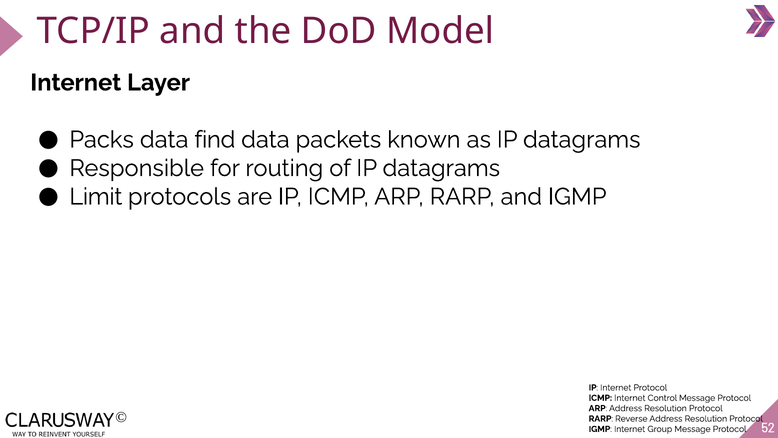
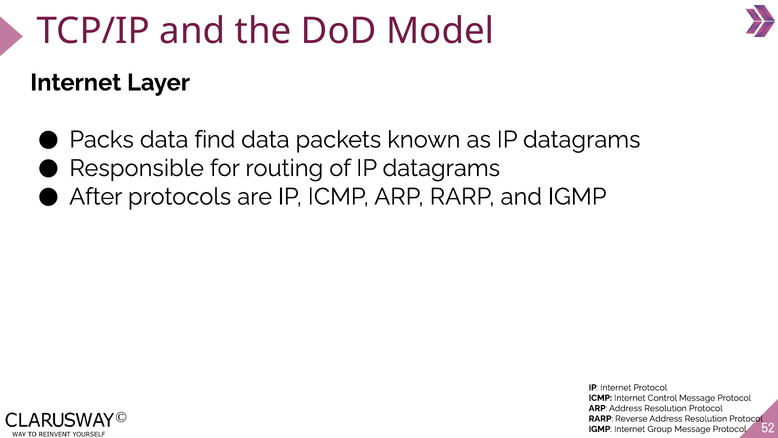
Limit: Limit -> After
